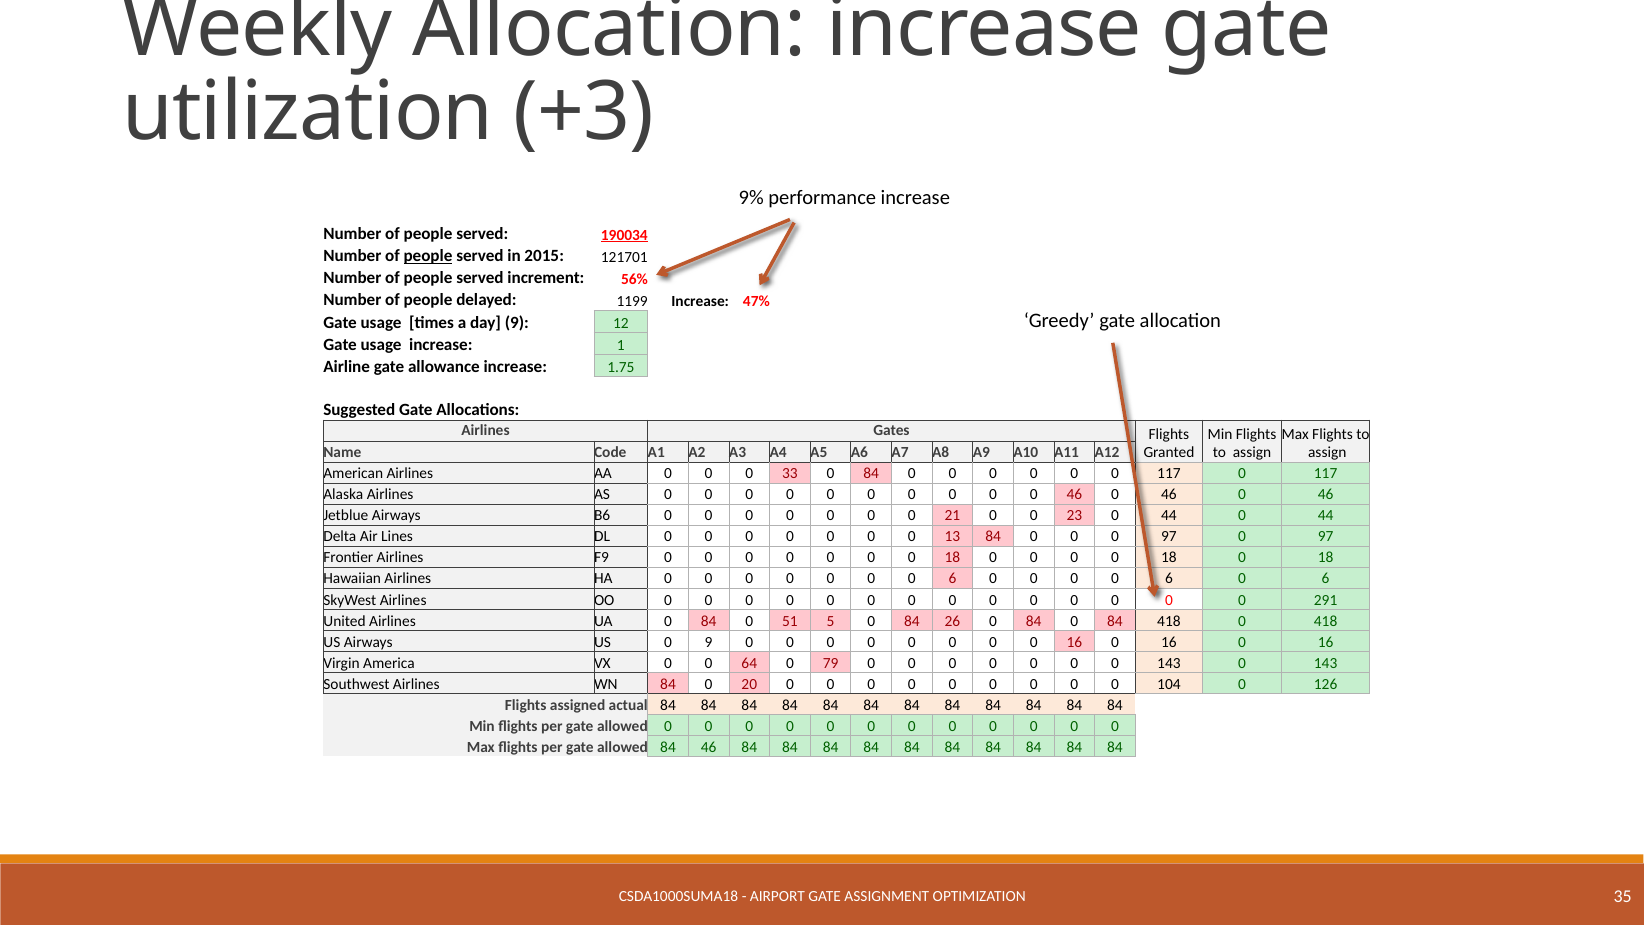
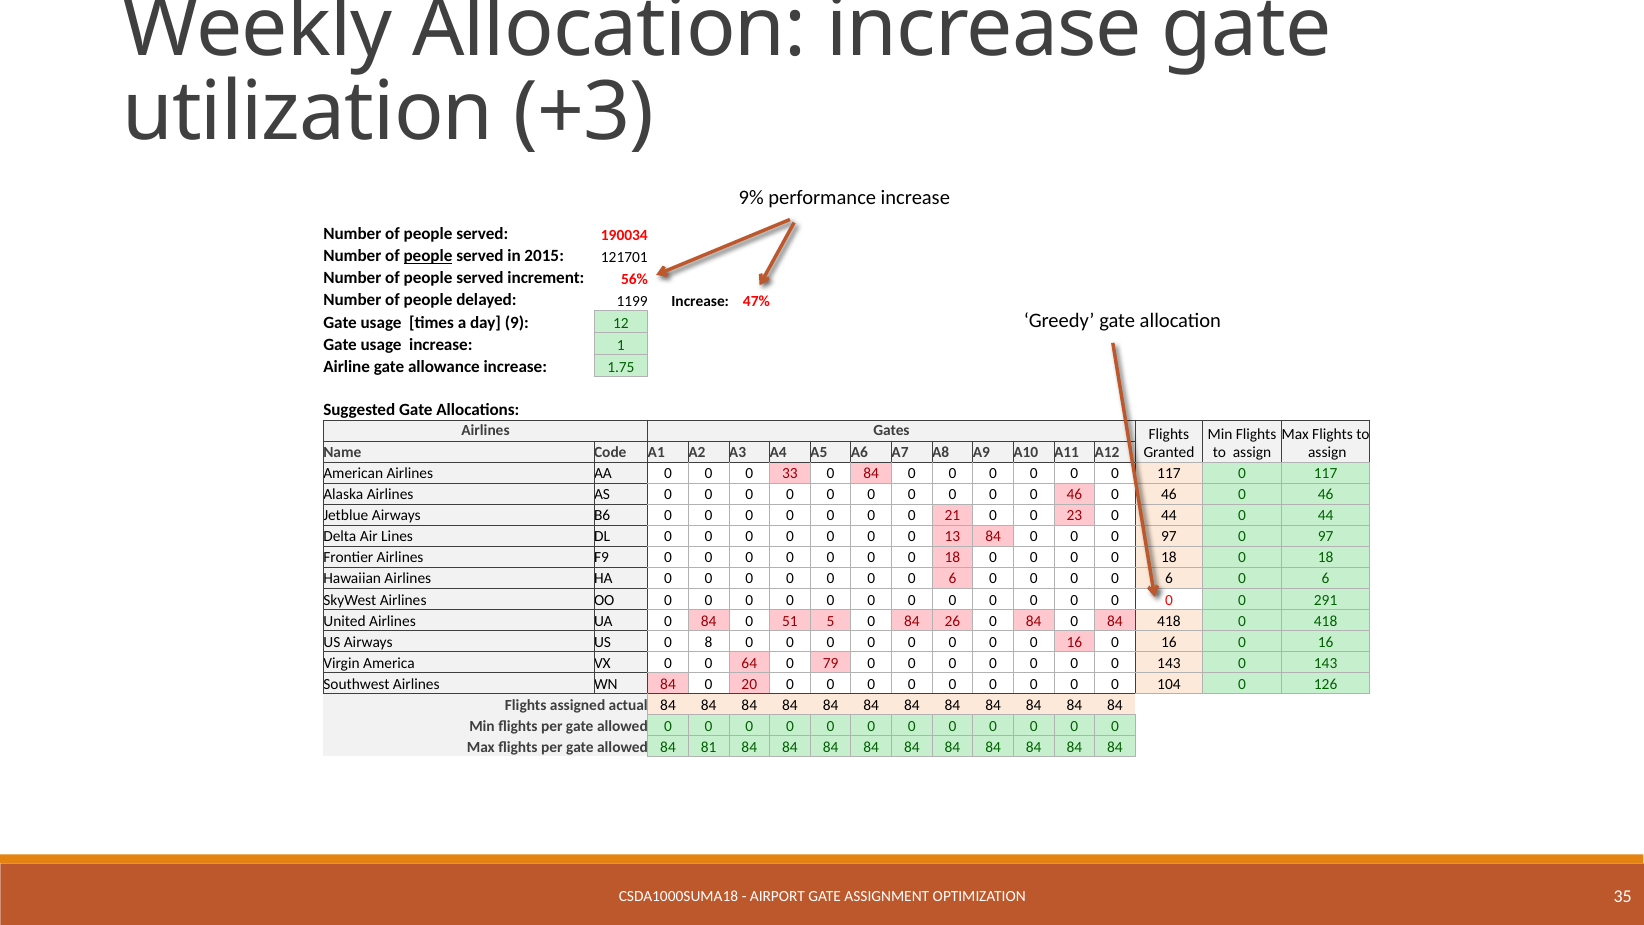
190034 underline: present -> none
0 9: 9 -> 8
84 46: 46 -> 81
